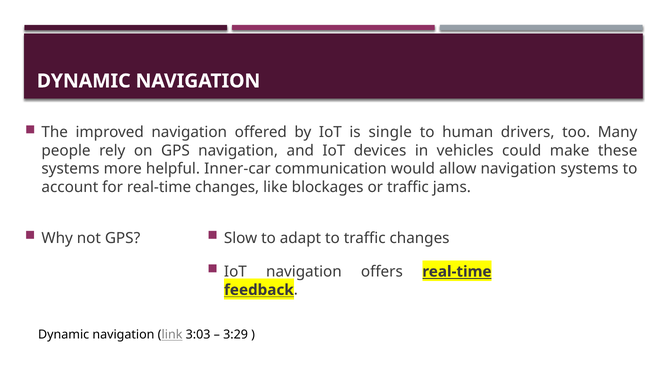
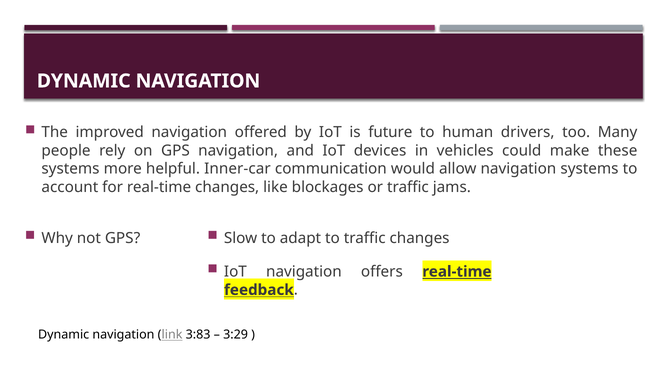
single: single -> future
3:03: 3:03 -> 3:83
